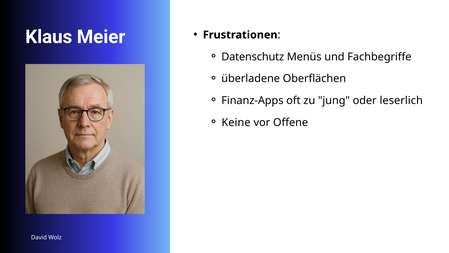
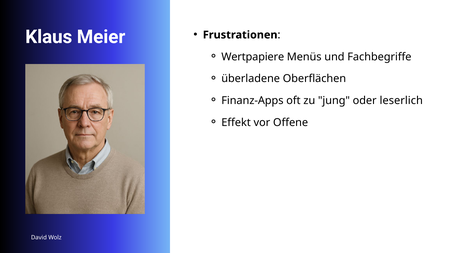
Datenschutz: Datenschutz -> Wertpapiere
Keine: Keine -> Effekt
